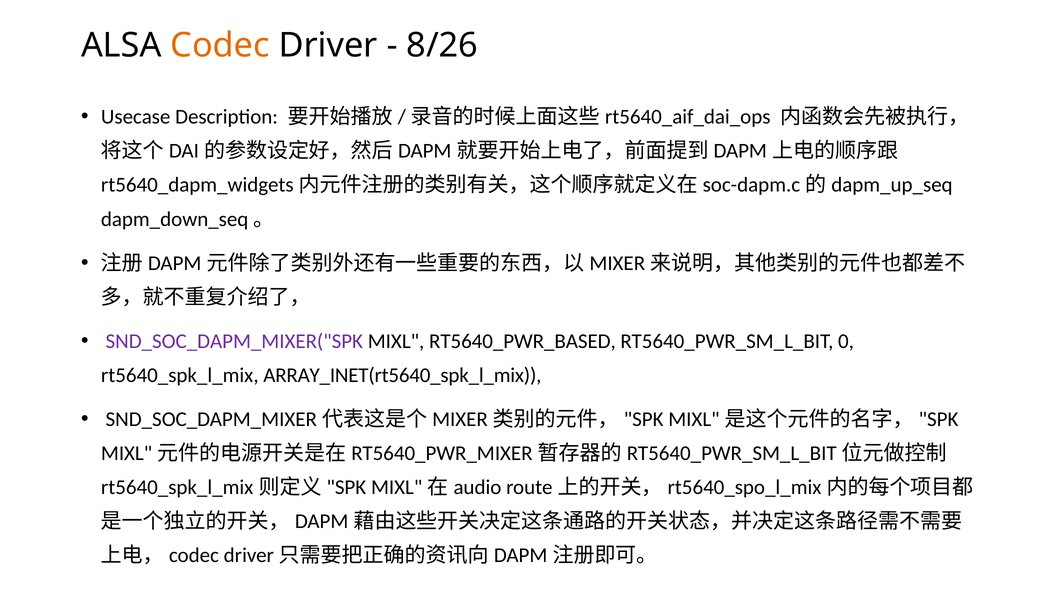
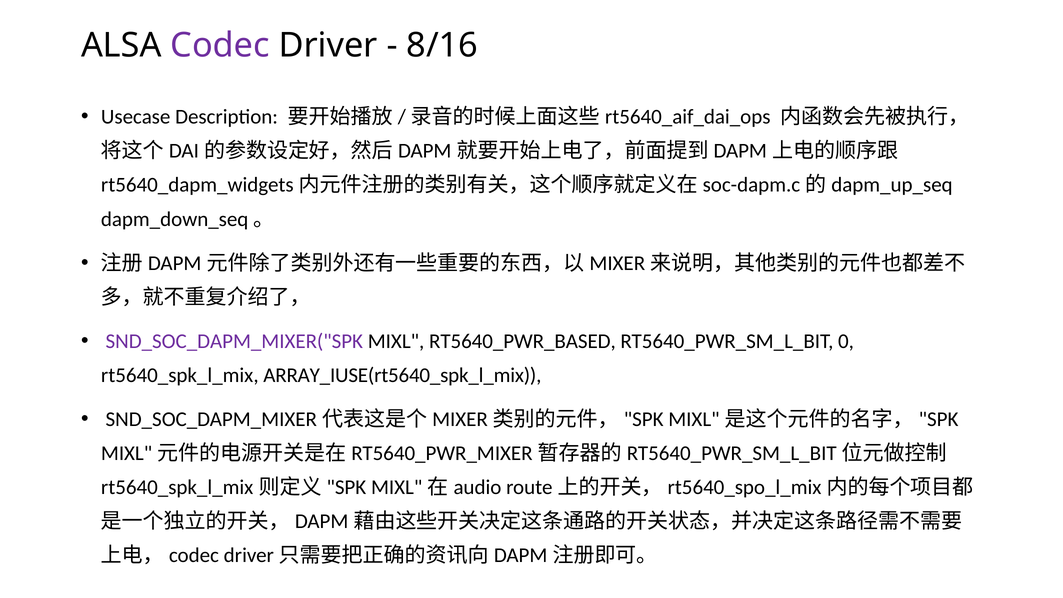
Codec colour: orange -> purple
8/26: 8/26 -> 8/16
ARRAY_INET(rt5640_spk_l_mix: ARRAY_INET(rt5640_spk_l_mix -> ARRAY_IUSE(rt5640_spk_l_mix
